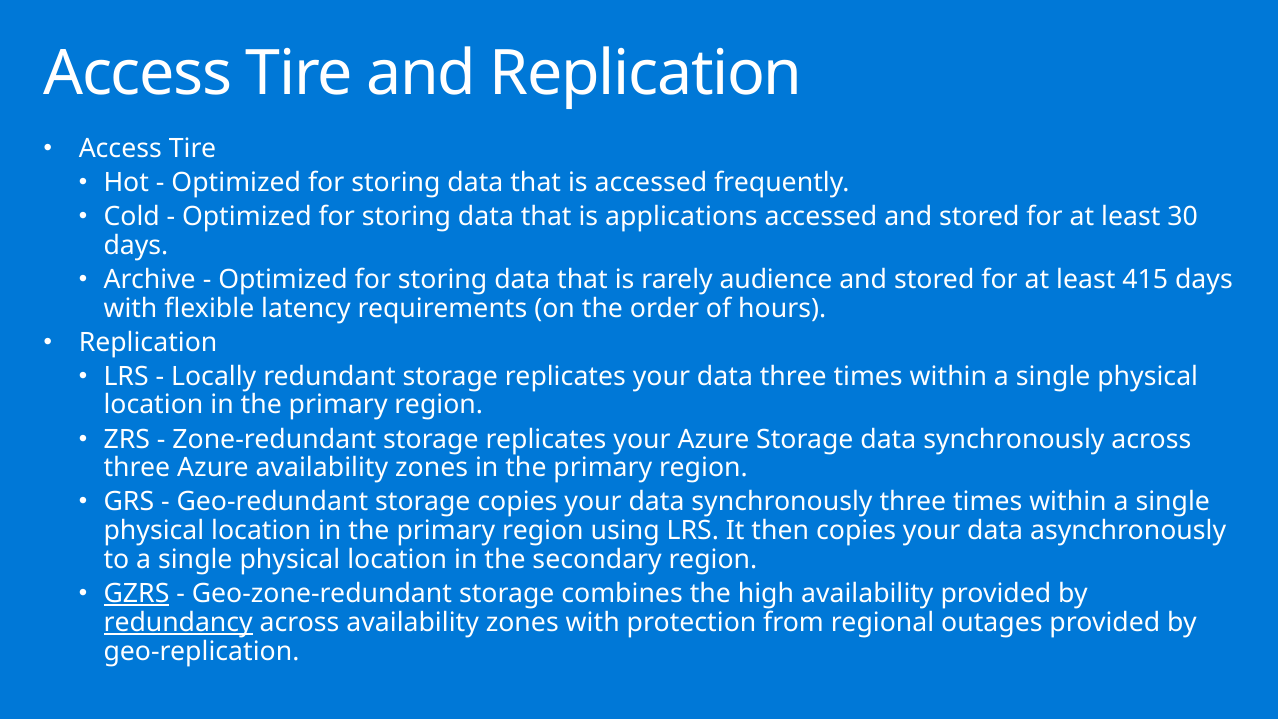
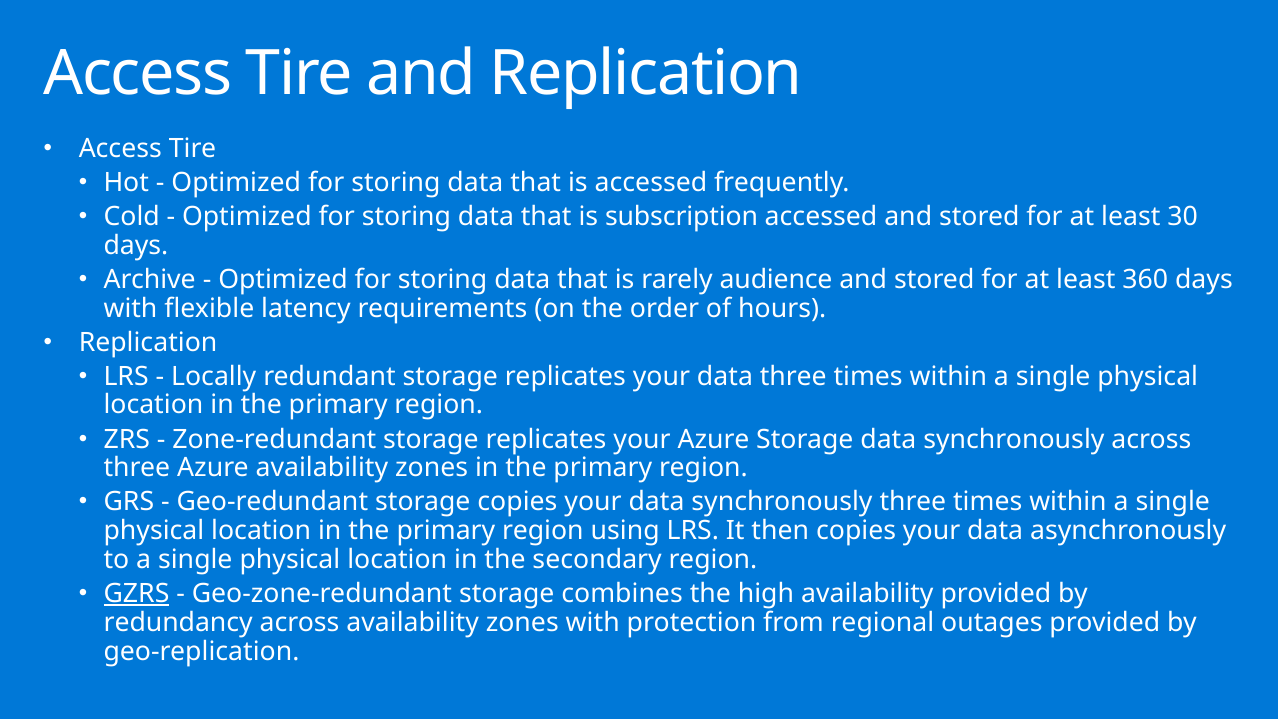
applications: applications -> subscription
415: 415 -> 360
redundancy underline: present -> none
